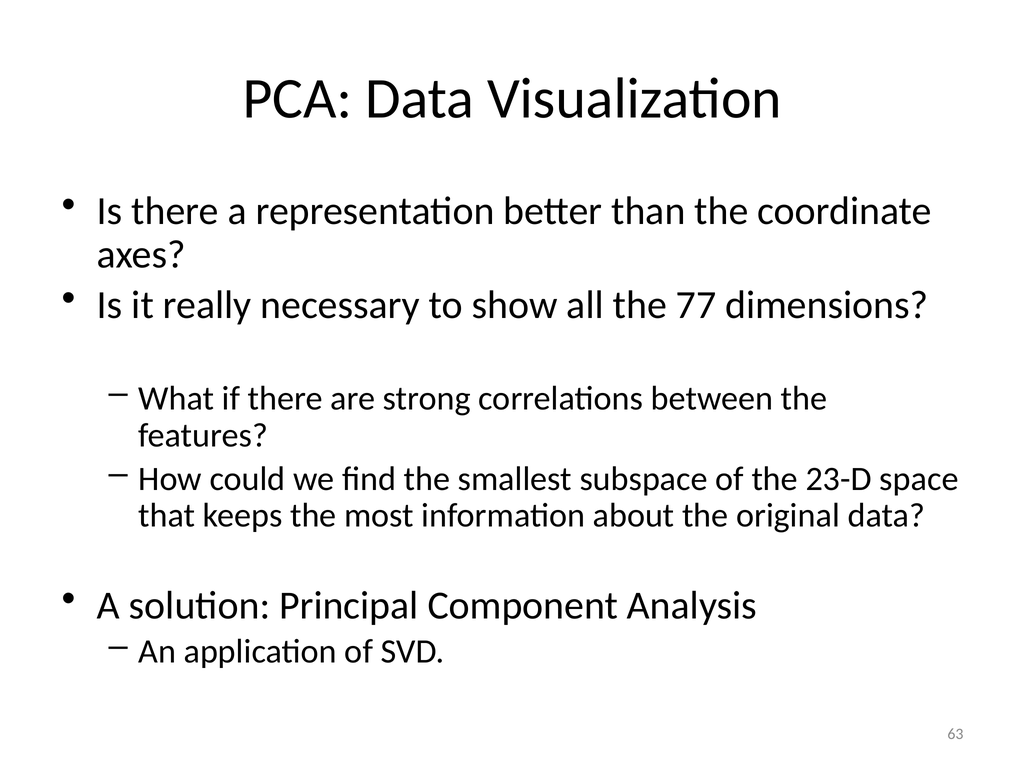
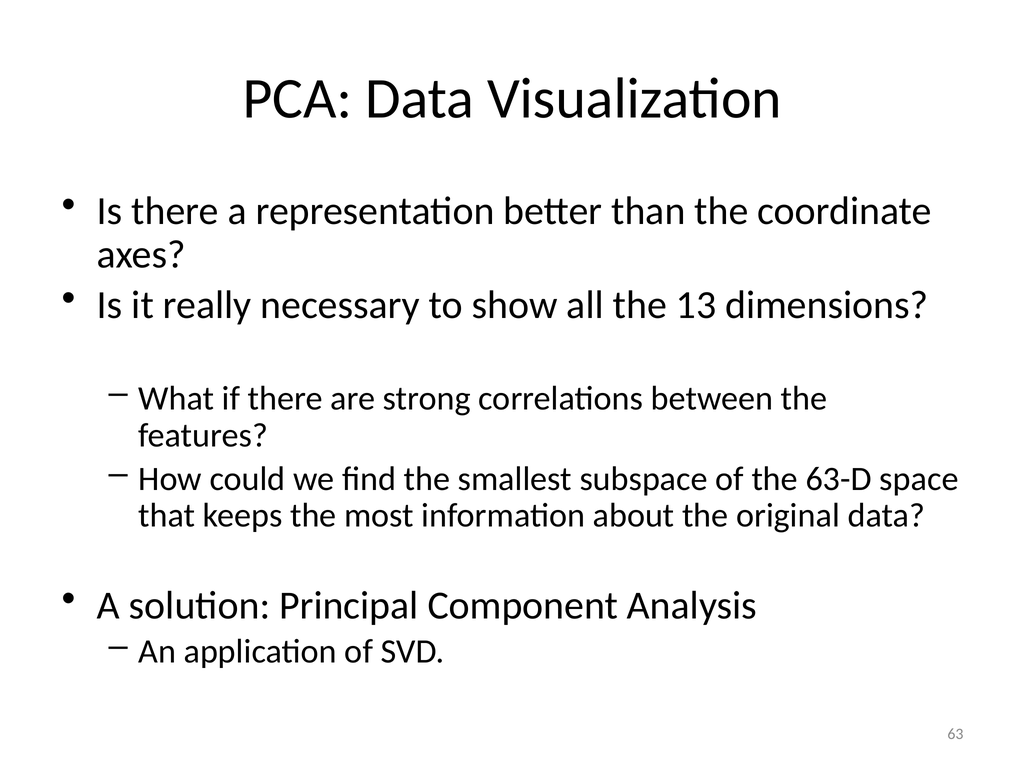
77: 77 -> 13
23-D: 23-D -> 63-D
